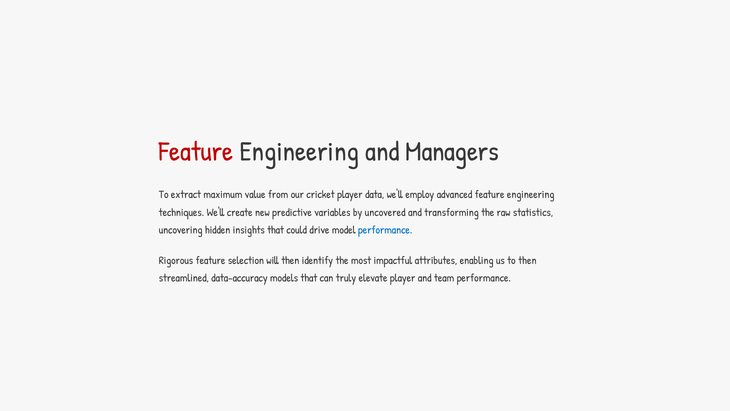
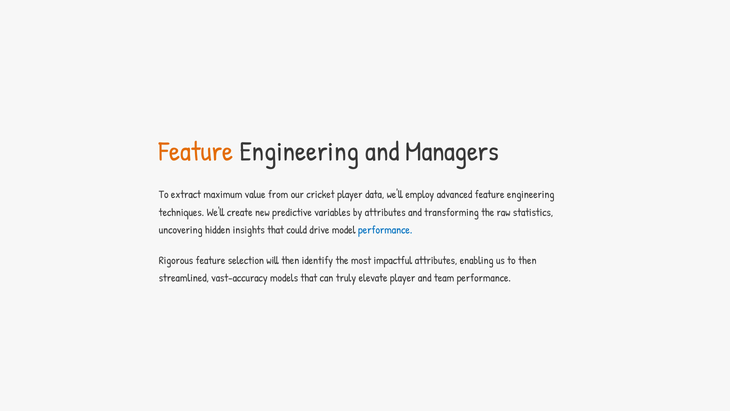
Feature at (196, 151) colour: red -> orange
by uncovered: uncovered -> attributes
data-accuracy: data-accuracy -> vast-accuracy
